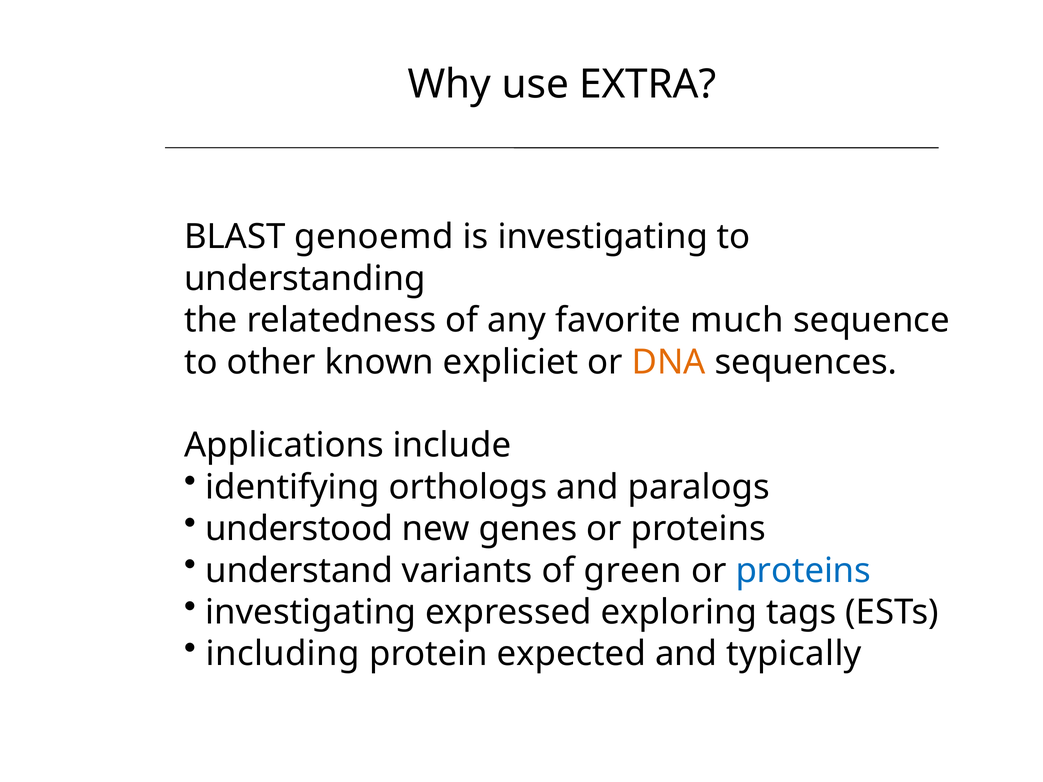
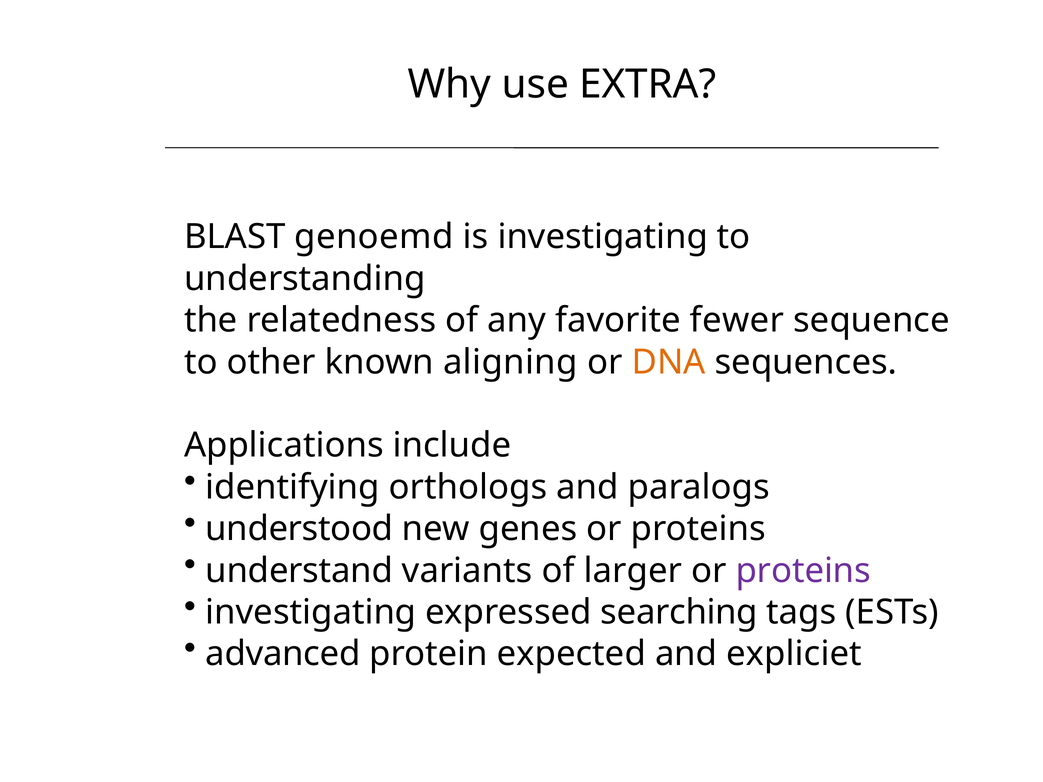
much: much -> fewer
expliciet: expliciet -> aligning
green: green -> larger
proteins at (803, 571) colour: blue -> purple
exploring: exploring -> searching
including: including -> advanced
typically: typically -> expliciet
